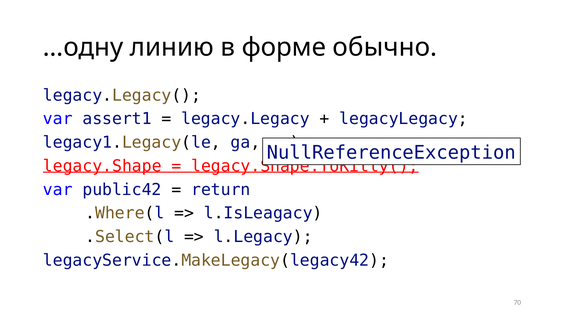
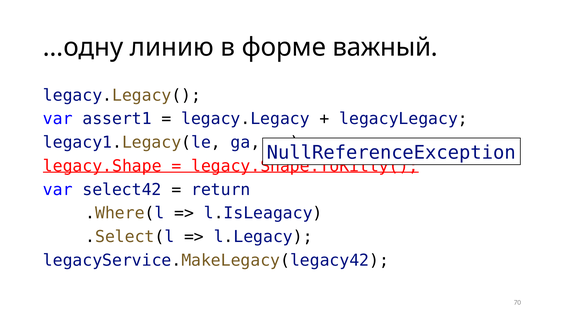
обычно: обычно -> важный
public42: public42 -> select42
